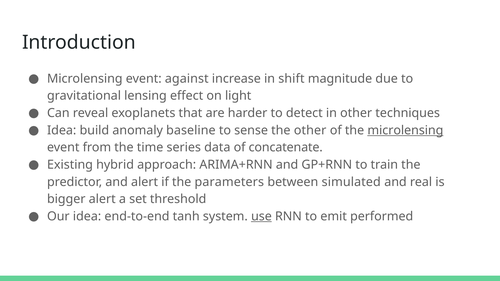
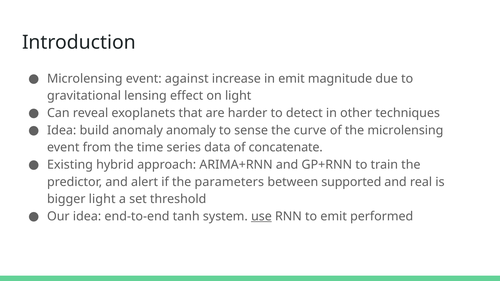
in shift: shift -> emit
anomaly baseline: baseline -> anomaly
the other: other -> curve
microlensing at (405, 130) underline: present -> none
simulated: simulated -> supported
bigger alert: alert -> light
